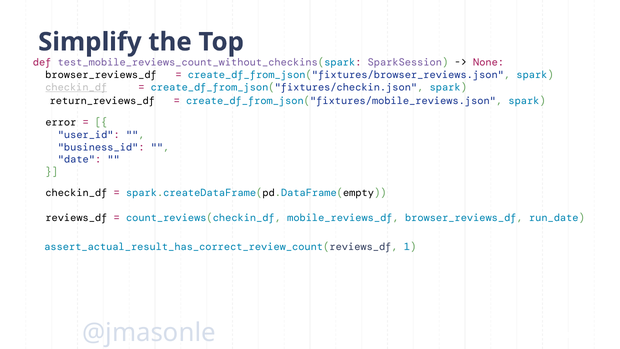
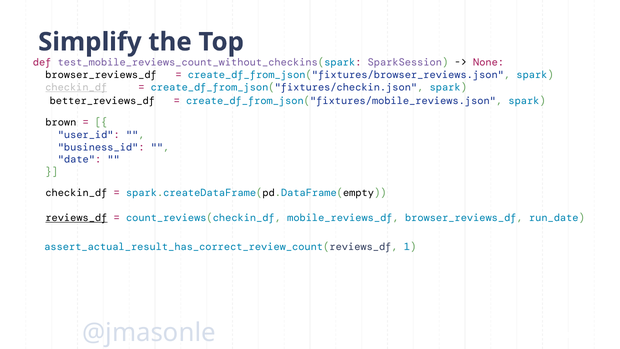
return_reviews_df: return_reviews_df -> better_reviews_df
error: error -> brown
reviews_df underline: none -> present
